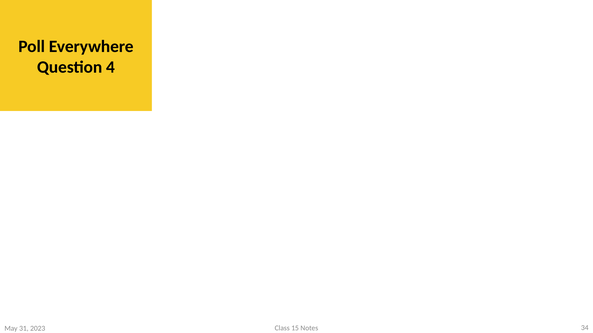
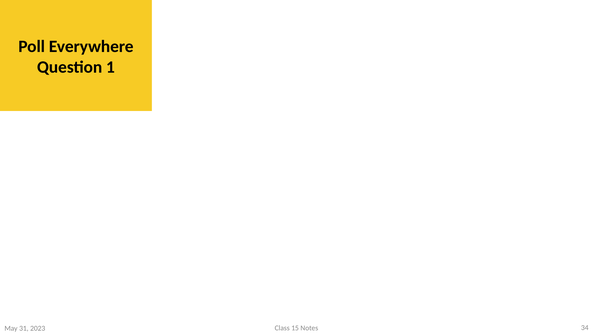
4: 4 -> 1
